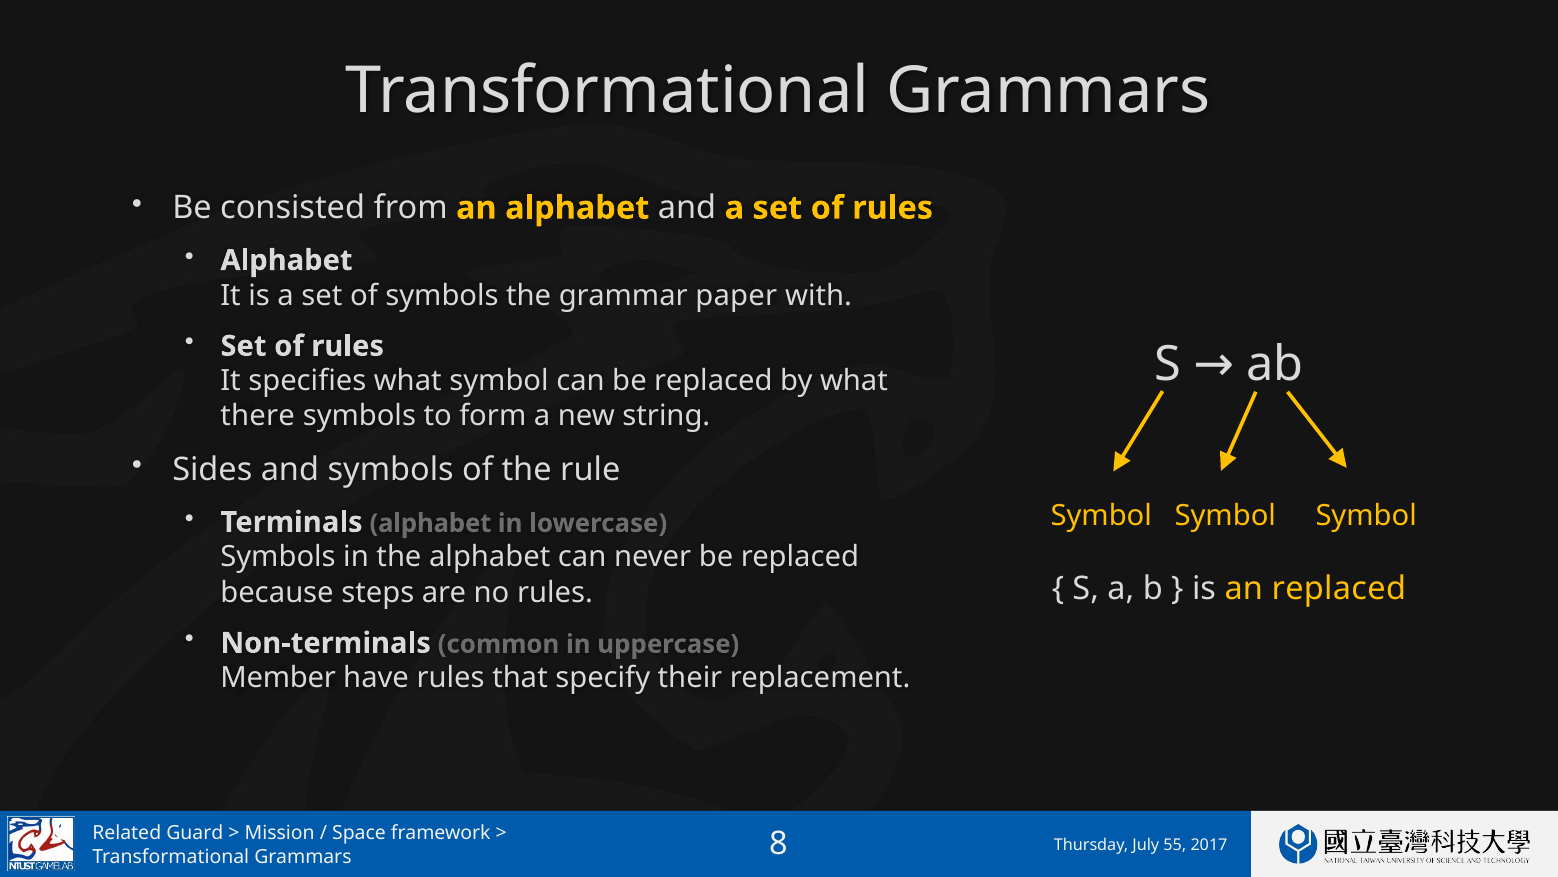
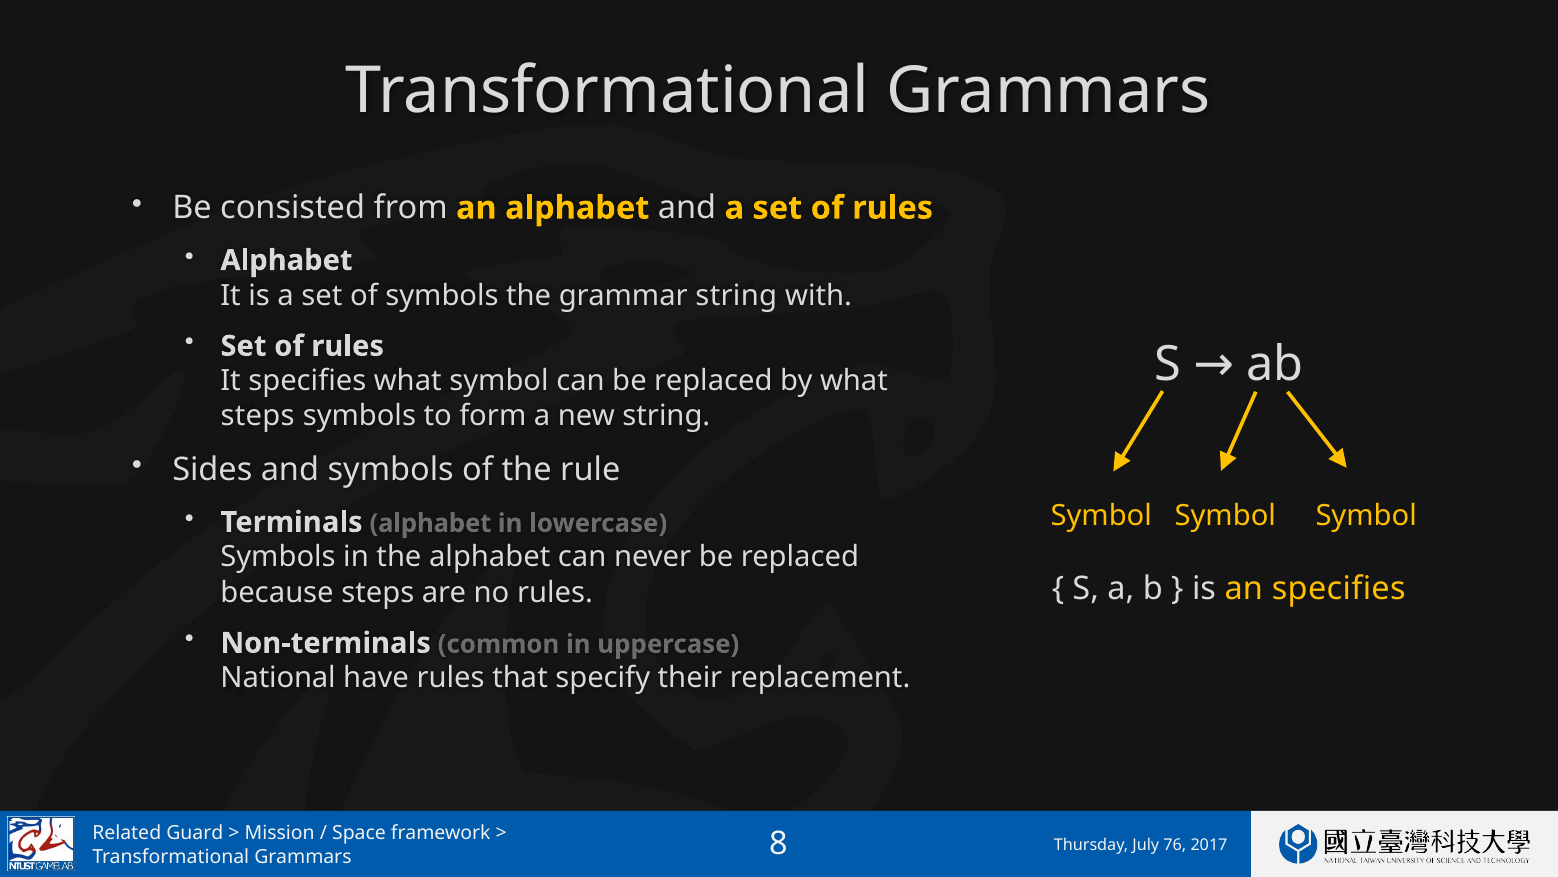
grammar paper: paper -> string
there at (258, 416): there -> steps
an replaced: replaced -> specifies
Member: Member -> National
55: 55 -> 76
